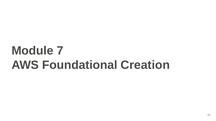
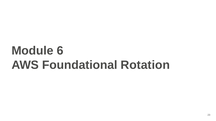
7: 7 -> 6
Creation: Creation -> Rotation
